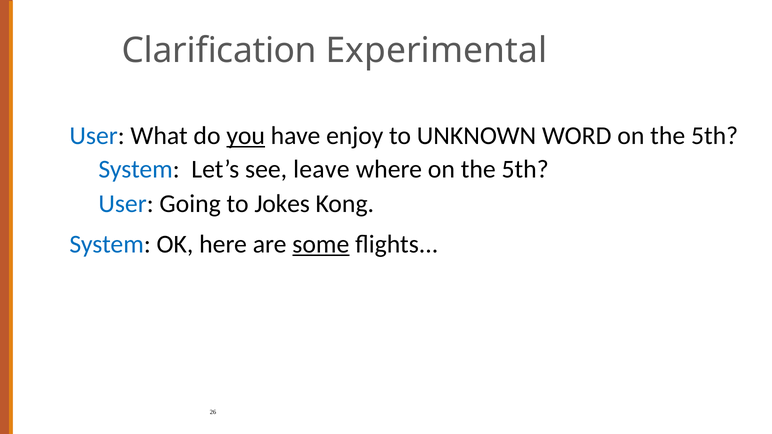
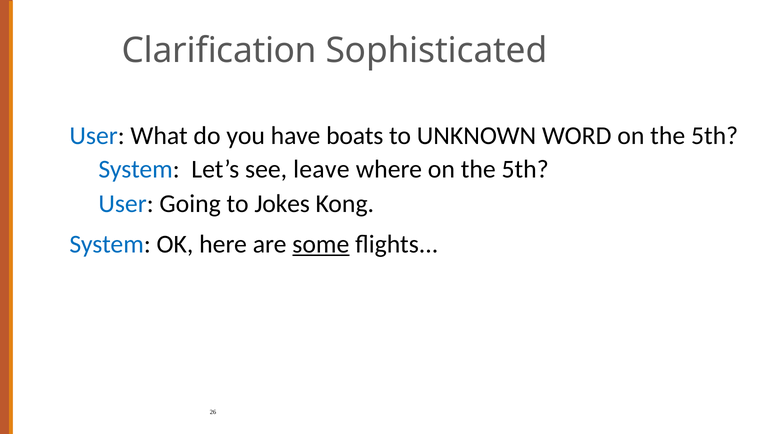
Experimental: Experimental -> Sophisticated
you underline: present -> none
enjoy: enjoy -> boats
